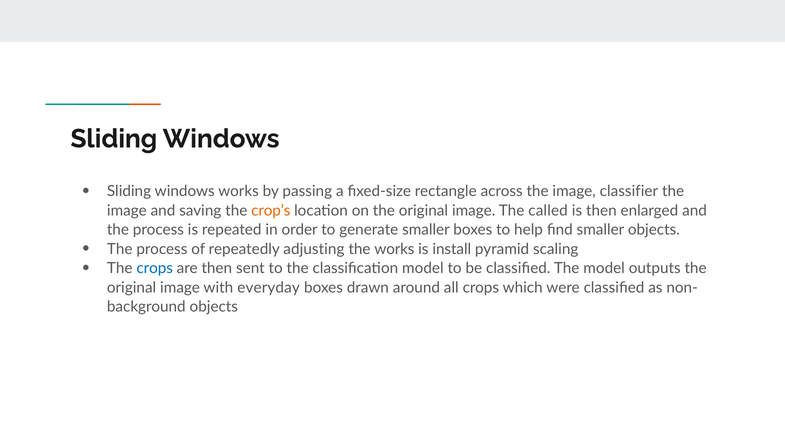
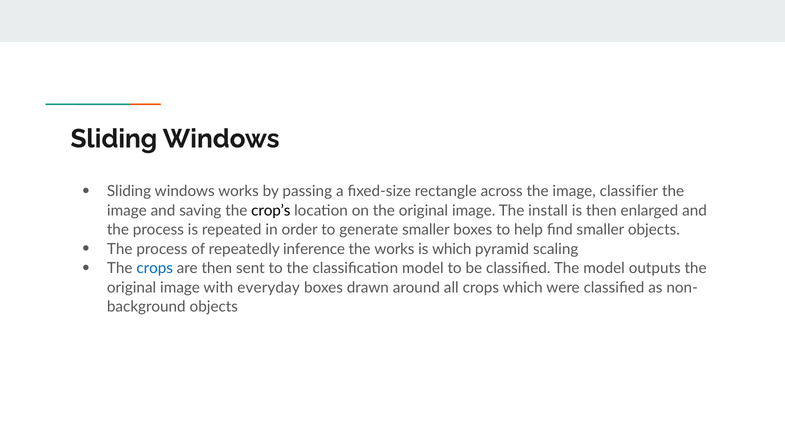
crop’s colour: orange -> black
called: called -> install
adjusting: adjusting -> inference
is install: install -> which
